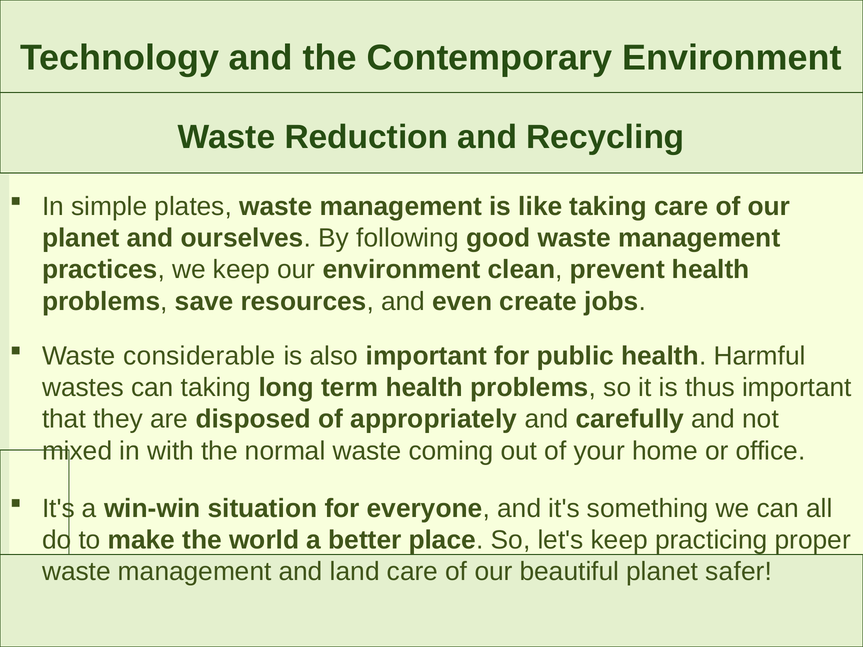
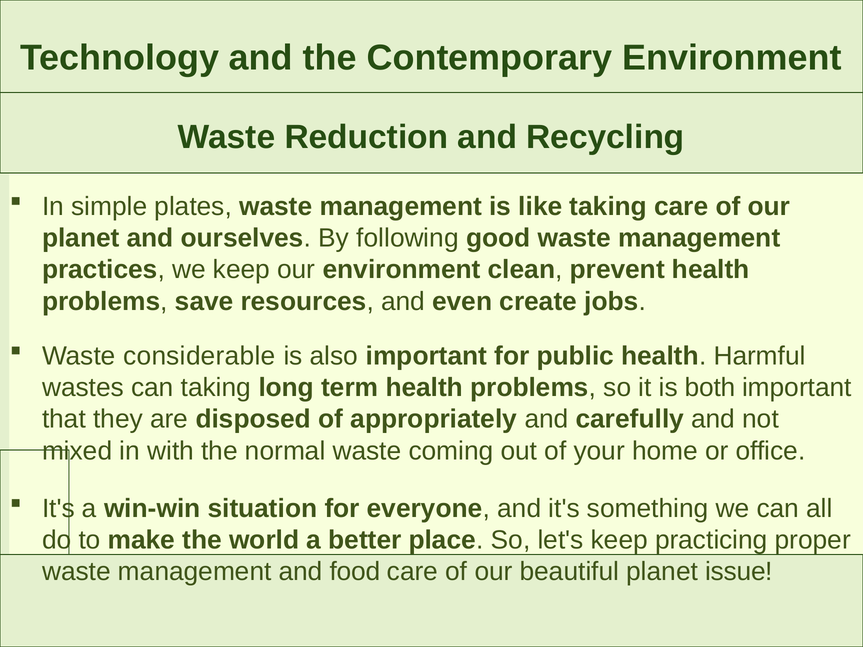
thus: thus -> both
land: land -> food
safer: safer -> issue
